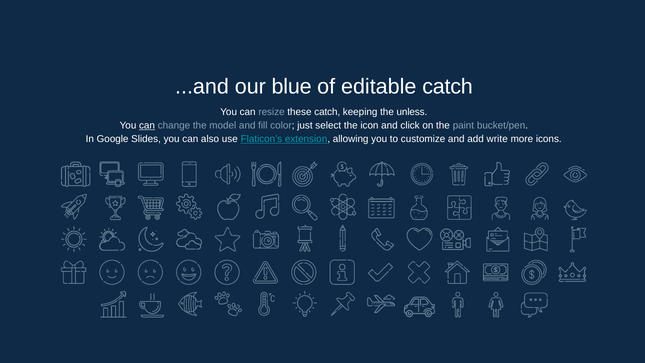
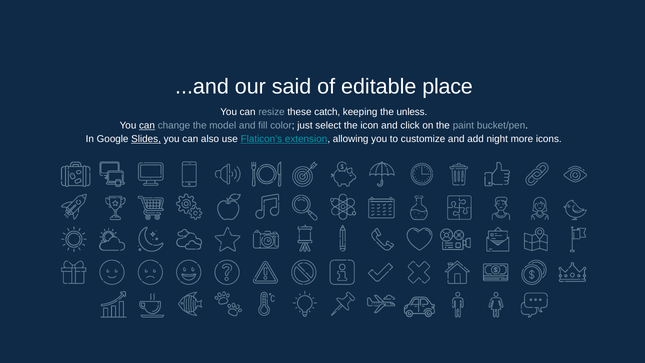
blue: blue -> said
editable catch: catch -> place
Slides underline: none -> present
write: write -> night
